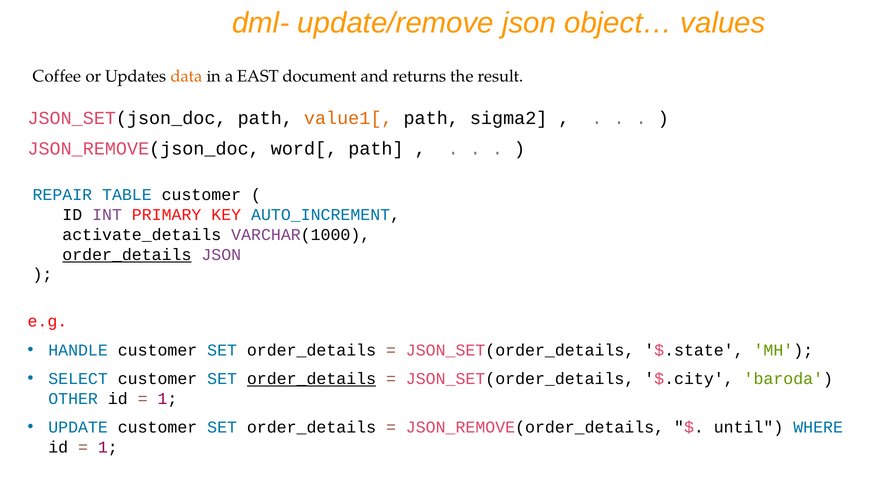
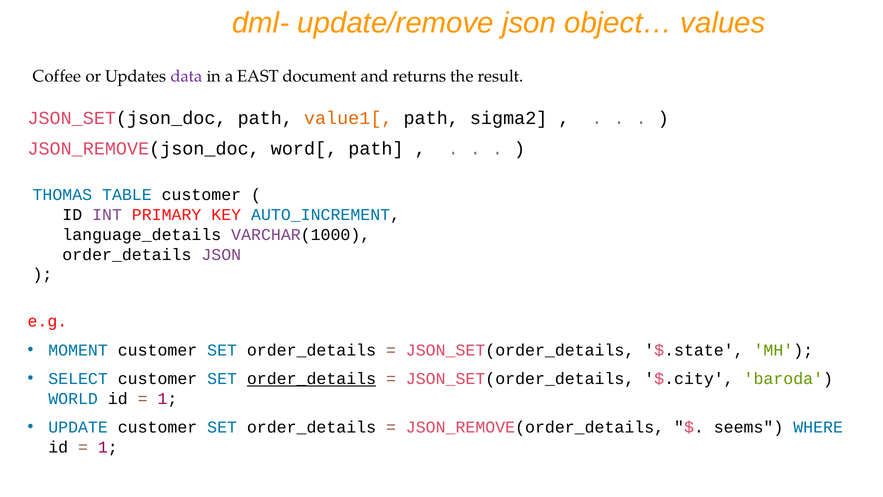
data colour: orange -> purple
REPAIR: REPAIR -> THOMAS
activate_details: activate_details -> language_details
order_details at (127, 254) underline: present -> none
HANDLE: HANDLE -> MOMENT
OTHER: OTHER -> WORLD
until: until -> seems
